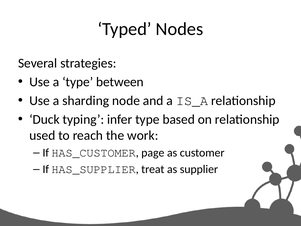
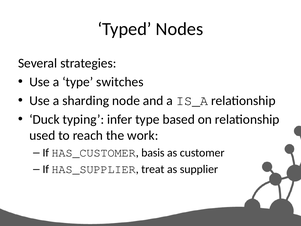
between: between -> switches
page: page -> basis
